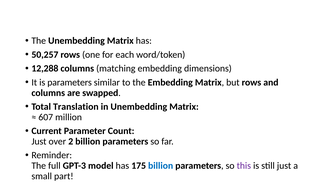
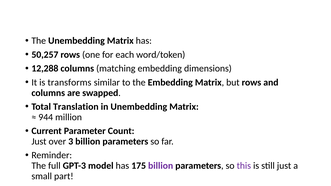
is parameters: parameters -> transforms
607: 607 -> 944
2: 2 -> 3
billion at (161, 166) colour: blue -> purple
